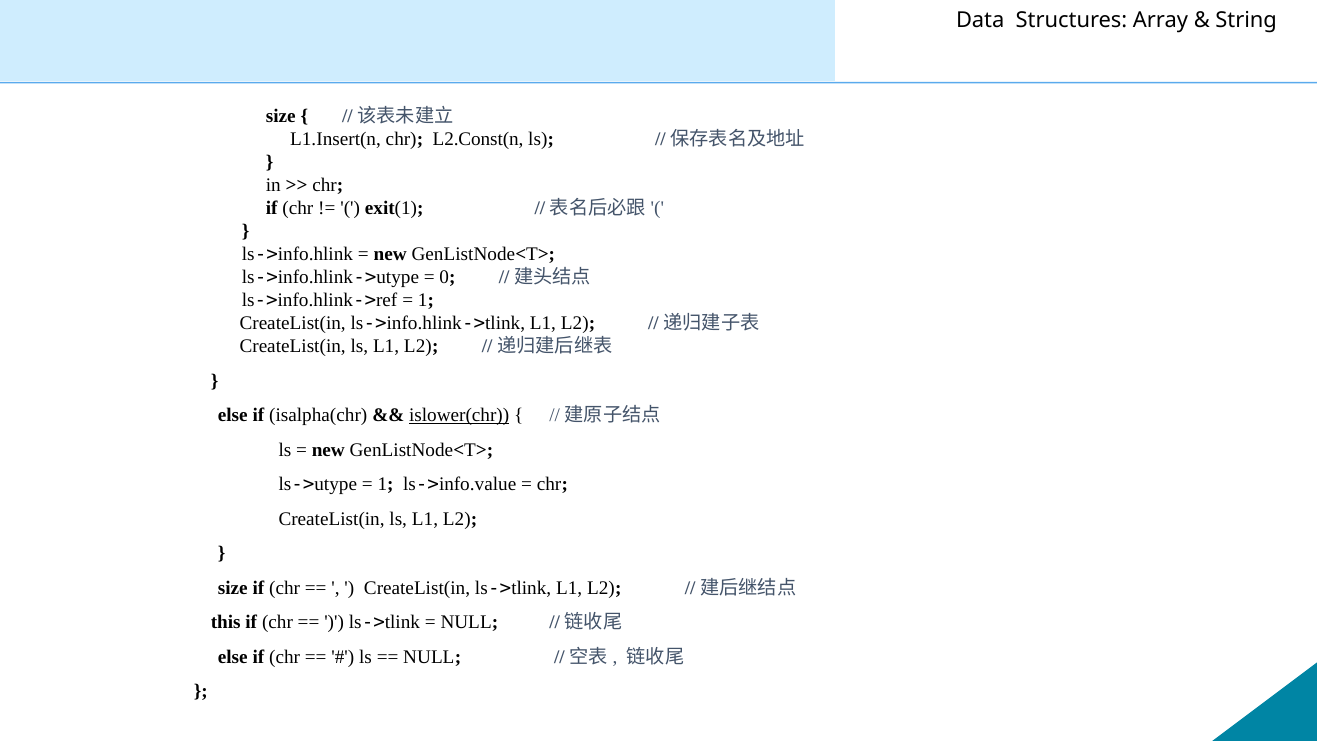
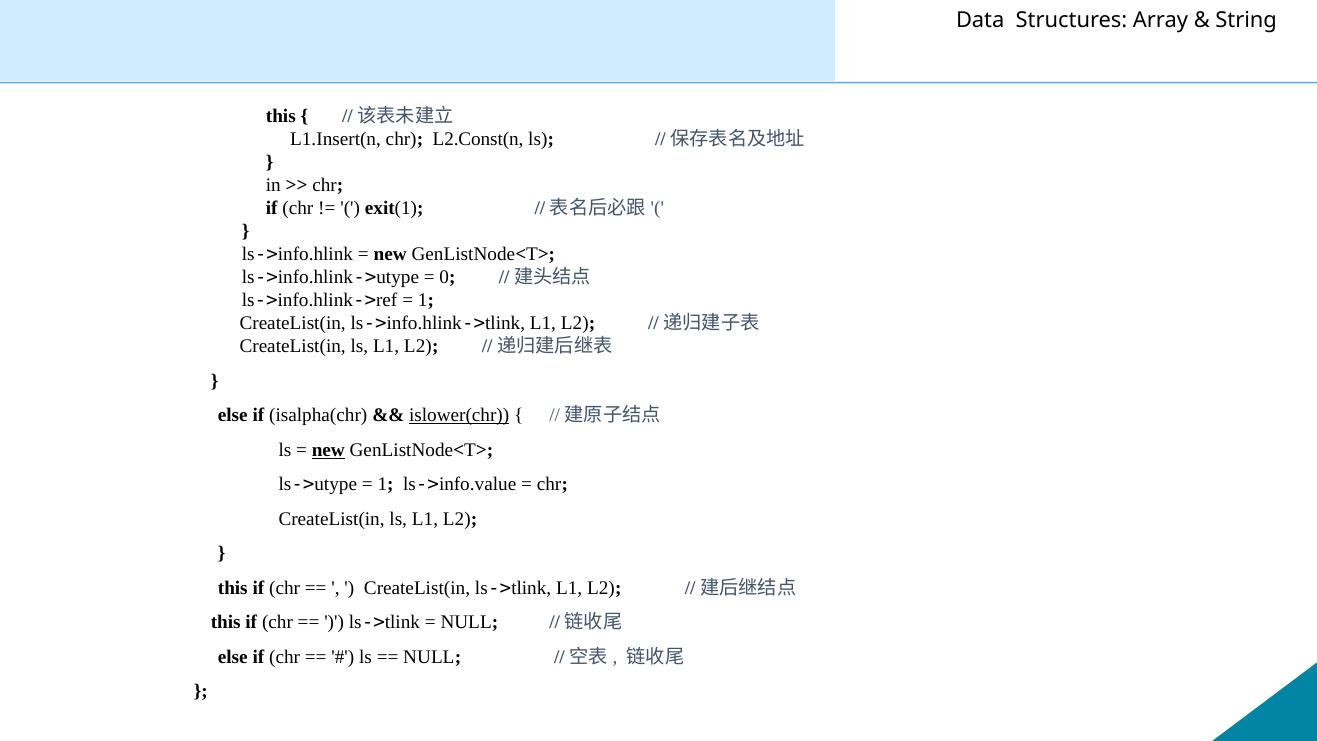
size at (281, 116): size -> this
new at (328, 450) underline: none -> present
size at (233, 588): size -> this
